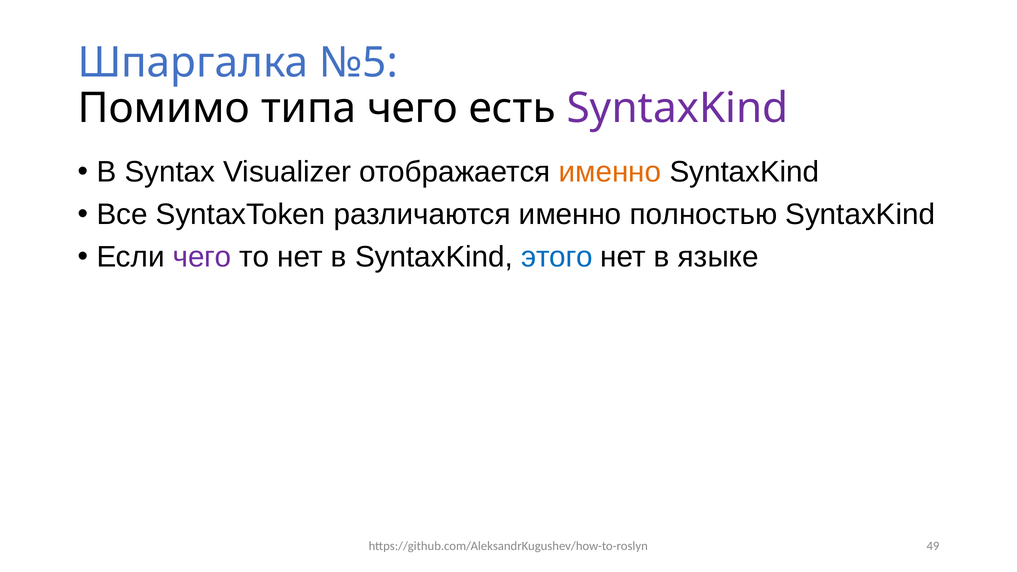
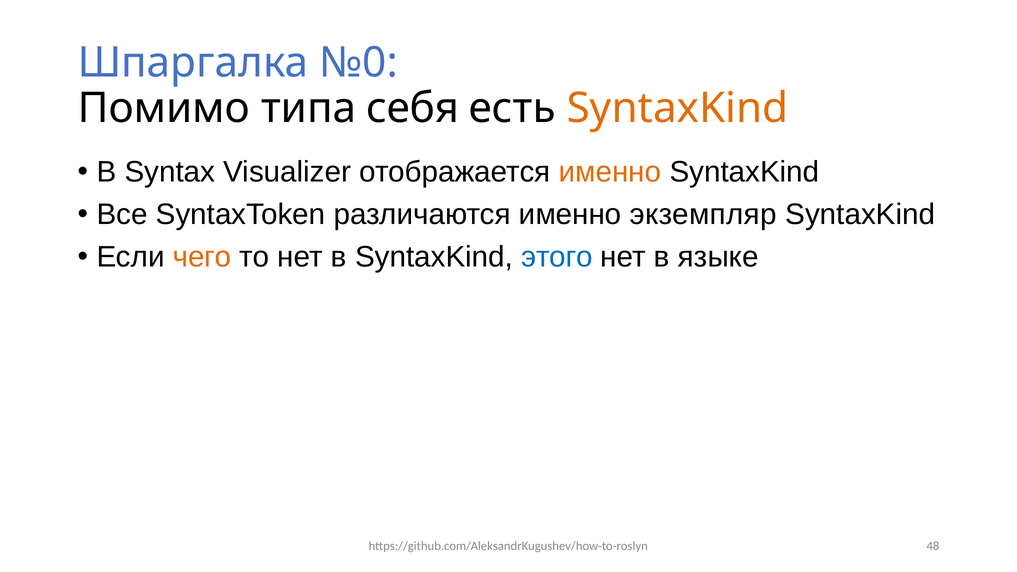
№5: №5 -> №0
типа чего: чего -> себя
SyntaxKind at (678, 108) colour: purple -> orange
полностью: полностью -> экземпляр
чего at (202, 257) colour: purple -> orange
49: 49 -> 48
